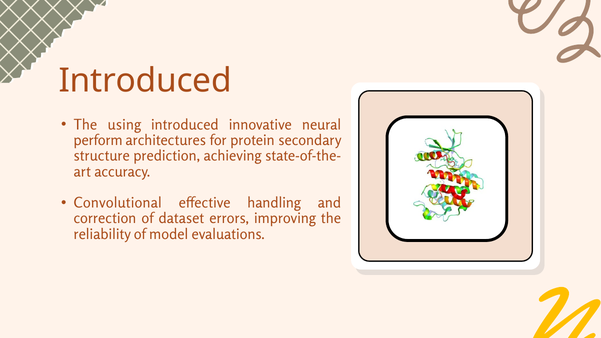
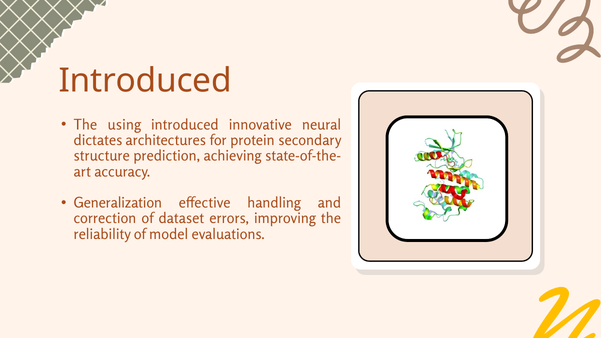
perform: perform -> dictates
Convolutional: Convolutional -> Generalization
